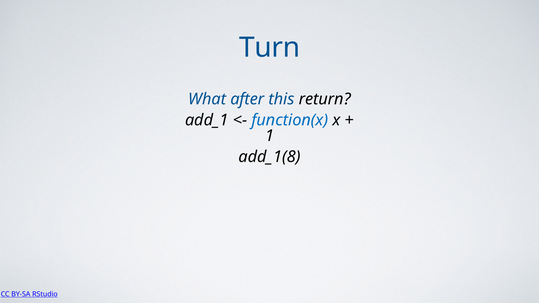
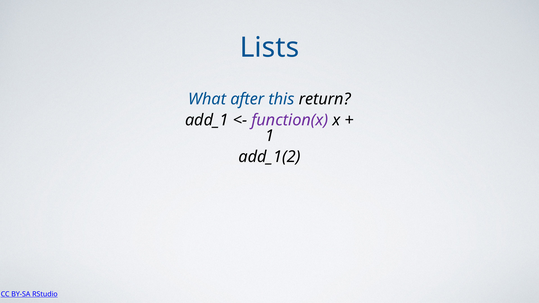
Turn: Turn -> Lists
function(x colour: blue -> purple
add_1(8: add_1(8 -> add_1(2
